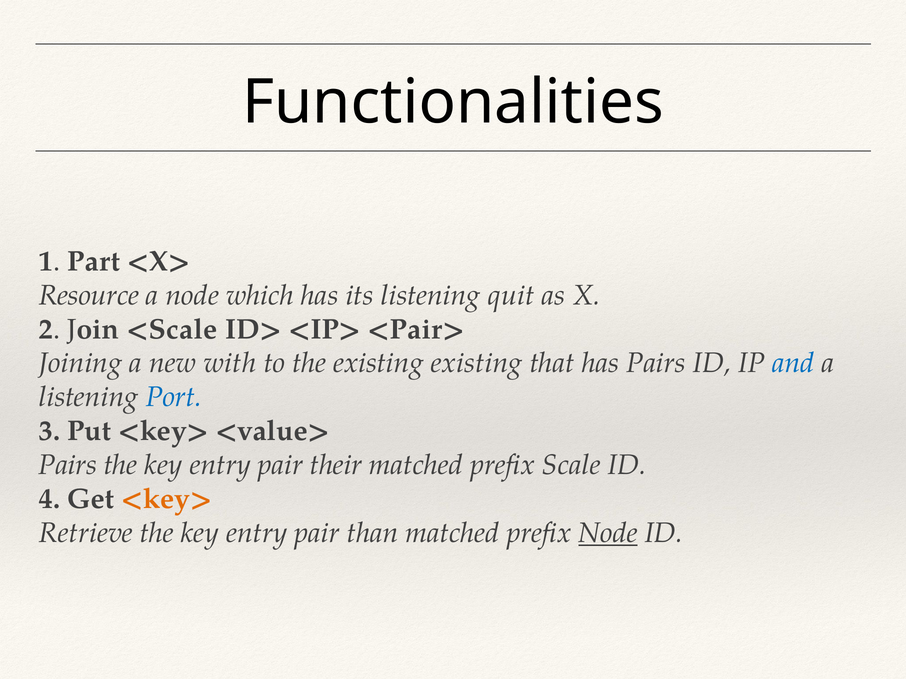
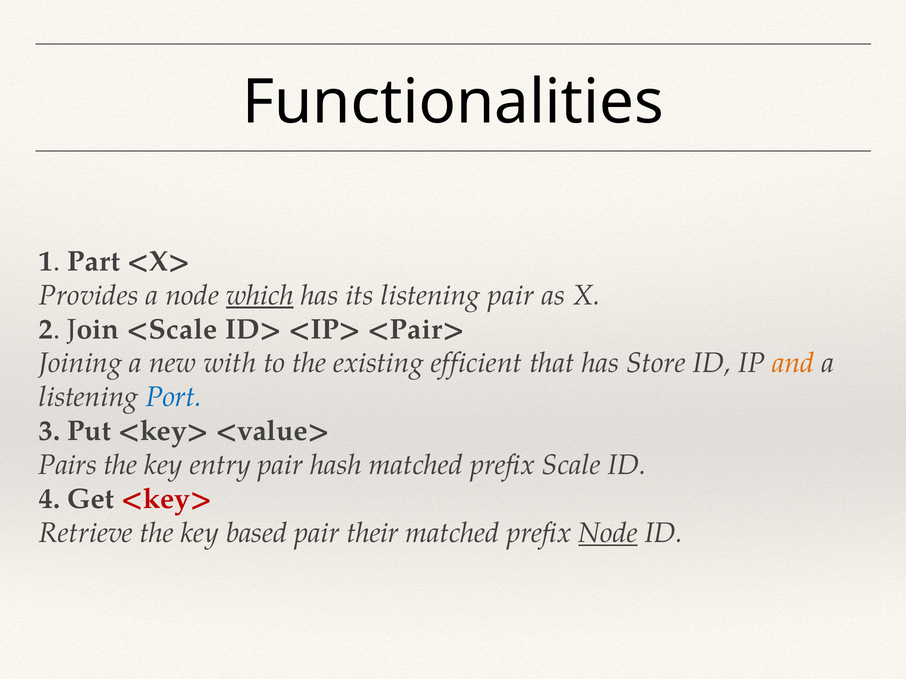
Resource: Resource -> Provides
which underline: none -> present
listening quit: quit -> pair
existing existing: existing -> efficient
has Pairs: Pairs -> Store
and colour: blue -> orange
their: their -> hash
<key> at (167, 499) colour: orange -> red
Retrieve the key entry: entry -> based
than: than -> their
